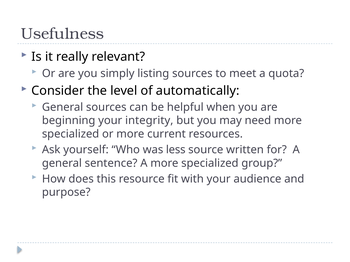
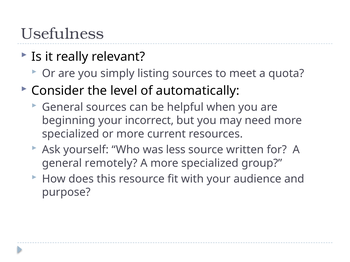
integrity: integrity -> incorrect
sentence: sentence -> remotely
